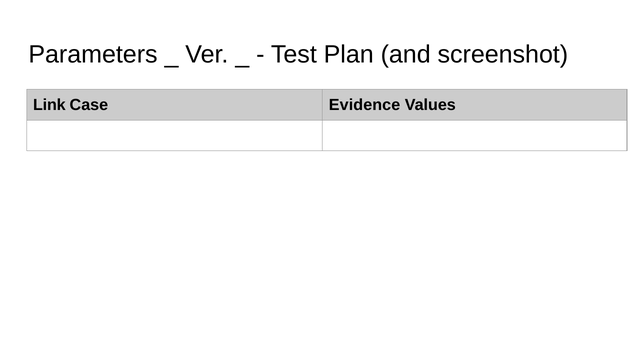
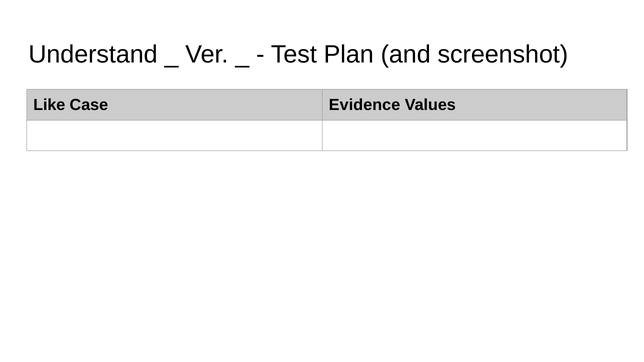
Parameters: Parameters -> Understand
Link: Link -> Like
